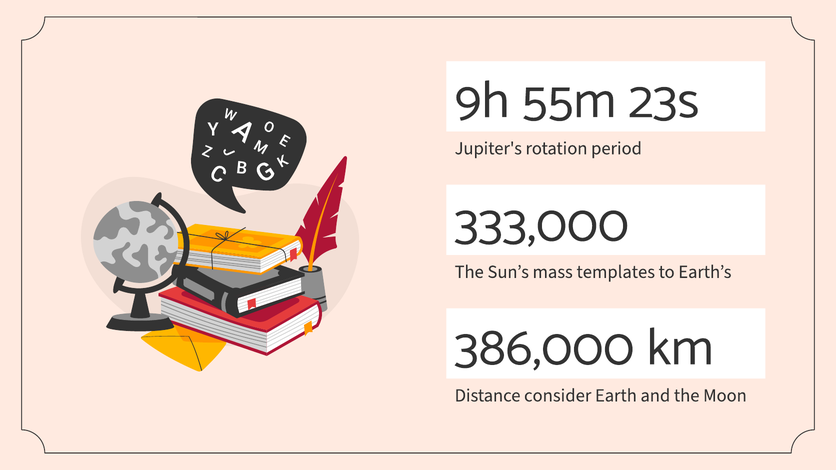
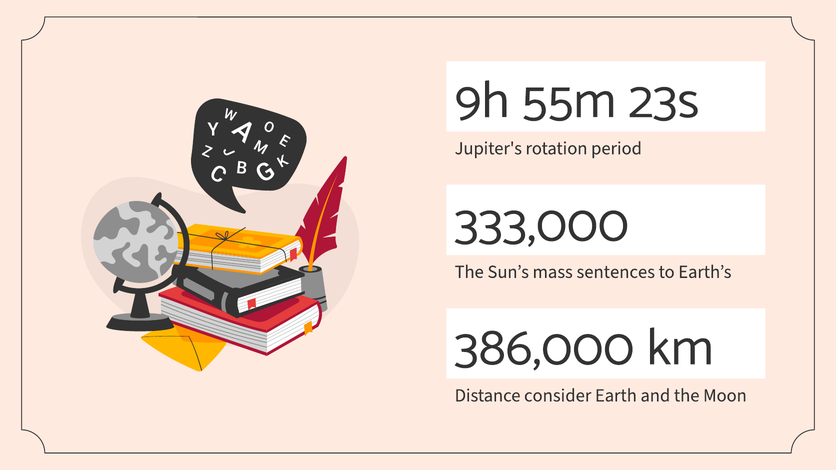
templates: templates -> sentences
